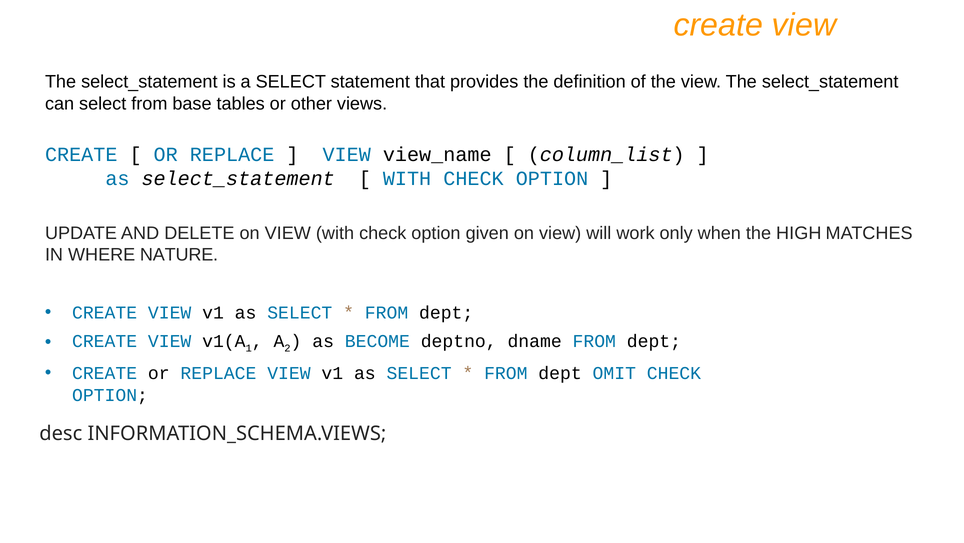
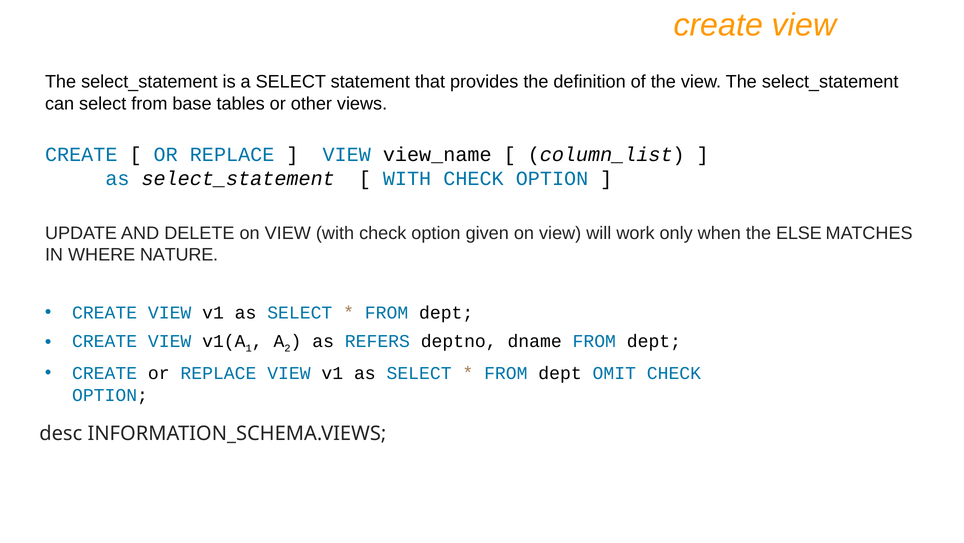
HIGH: HIGH -> ELSE
BECOME: BECOME -> REFERS
